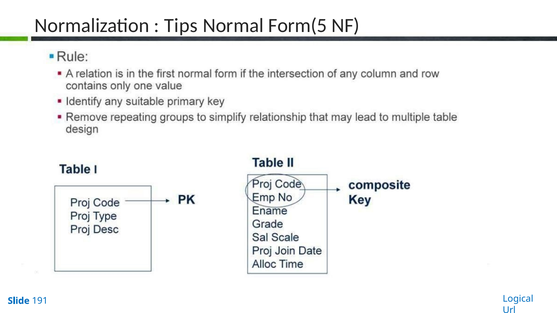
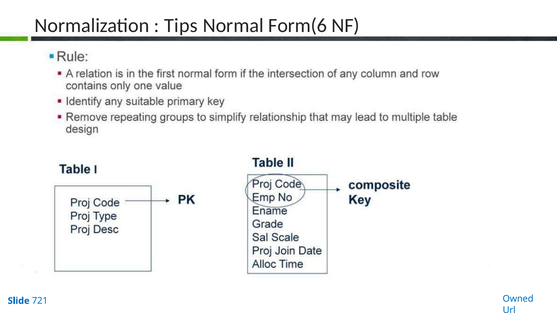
Form(5: Form(5 -> Form(6
Logical: Logical -> Owned
191: 191 -> 721
